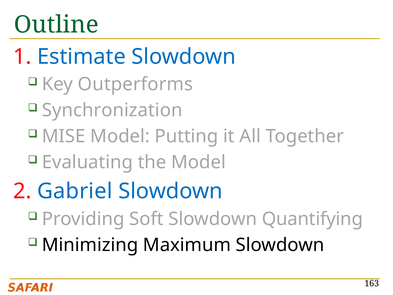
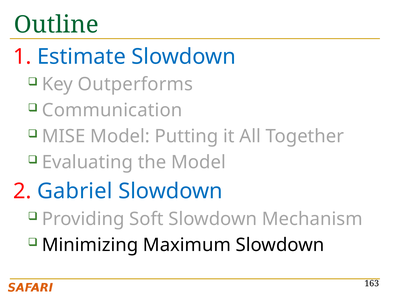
Synchronization: Synchronization -> Communication
Quantifying: Quantifying -> Mechanism
